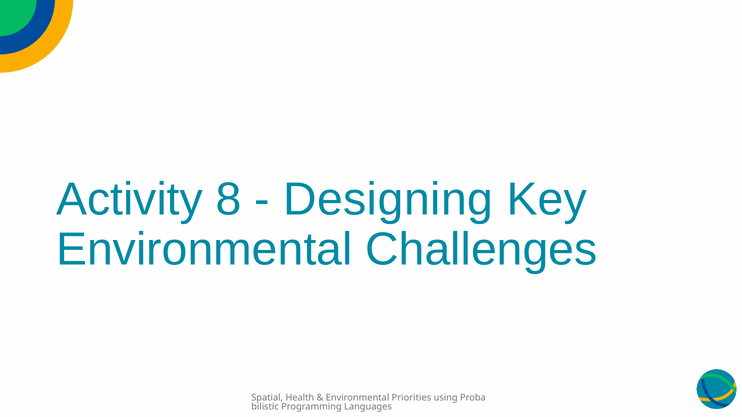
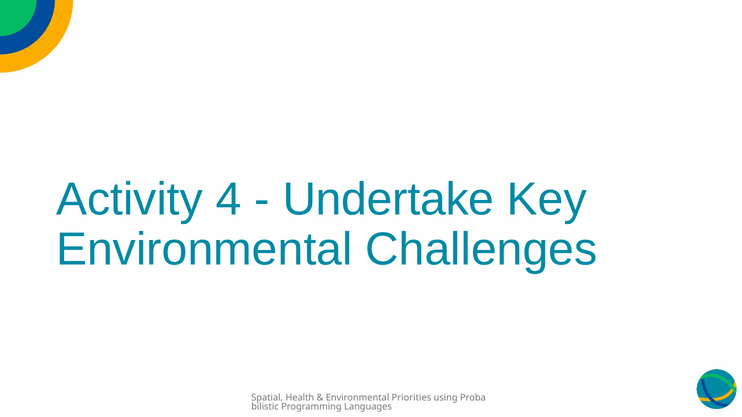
8: 8 -> 4
Designing: Designing -> Undertake
